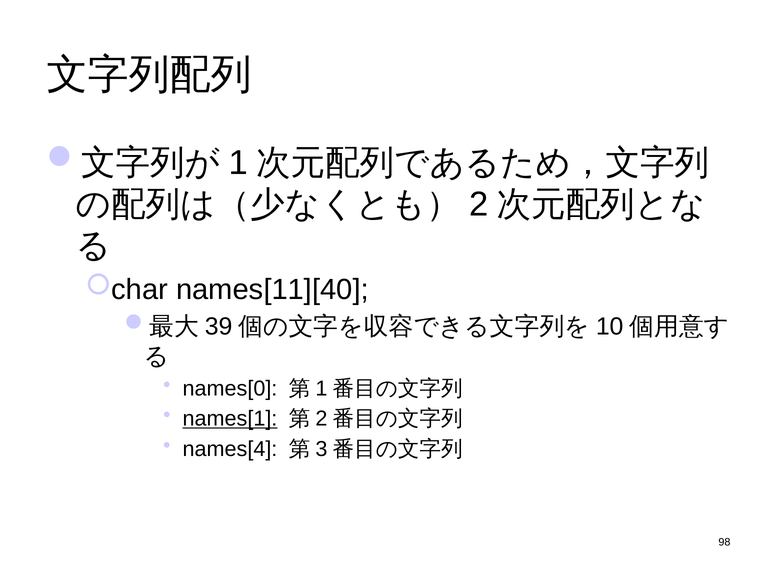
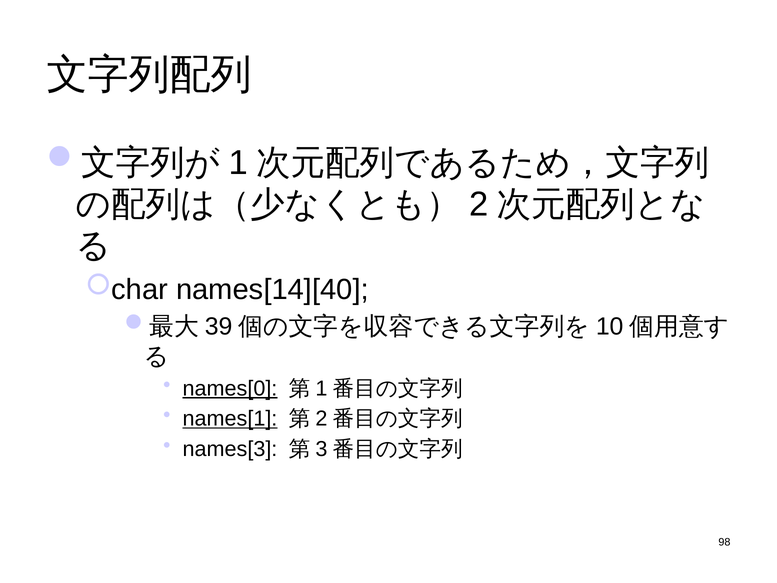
names[11][40: names[11][40 -> names[14][40
names[0 underline: none -> present
names[4: names[4 -> names[3
